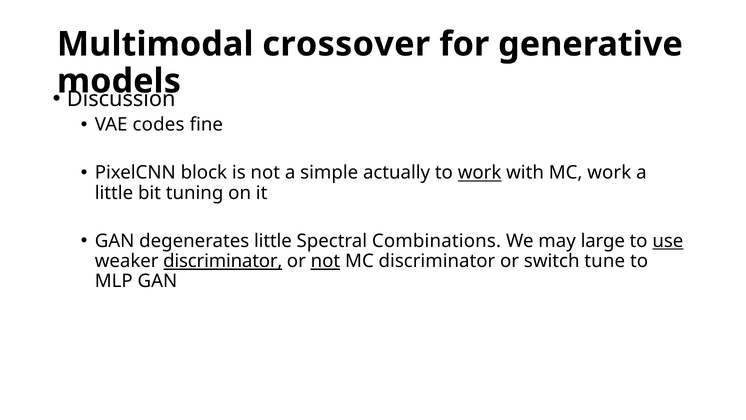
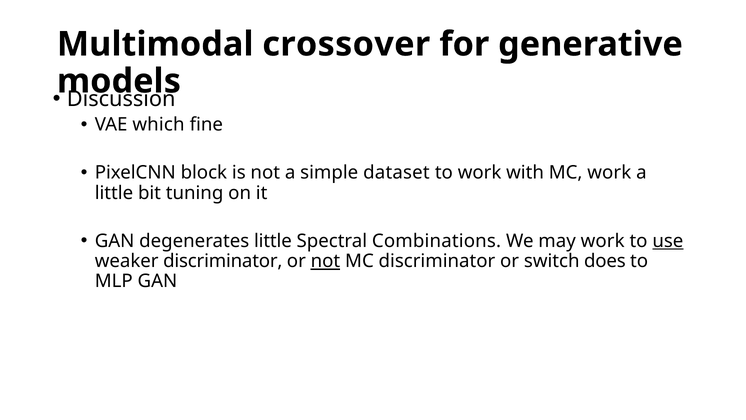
codes: codes -> which
actually: actually -> dataset
work at (480, 173) underline: present -> none
may large: large -> work
discriminator at (223, 261) underline: present -> none
tune: tune -> does
